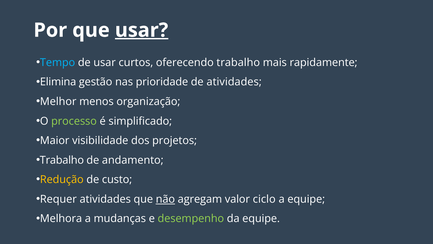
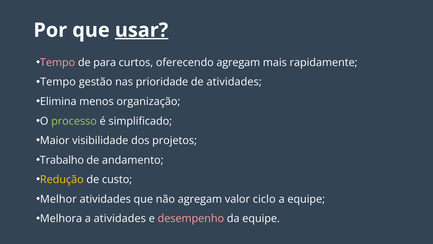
Tempo at (58, 62) colour: light blue -> pink
de usar: usar -> para
oferecendo trabalho: trabalho -> agregam
Elimina at (58, 82): Elimina -> Tempo
Melhor: Melhor -> Elimina
Requer: Requer -> Melhor
não underline: present -> none
a mudanças: mudanças -> atividades
desempenho colour: light green -> pink
